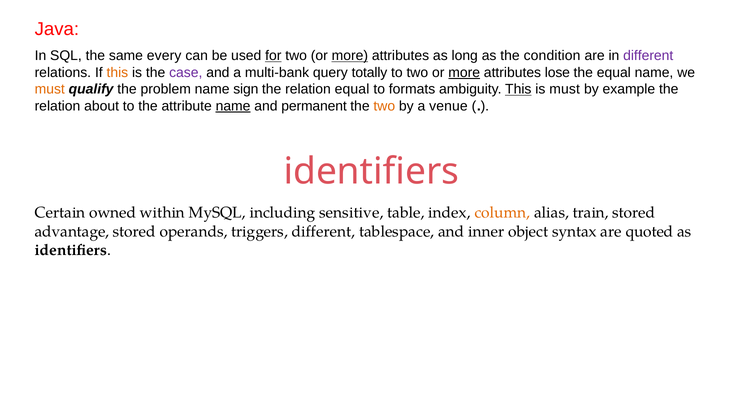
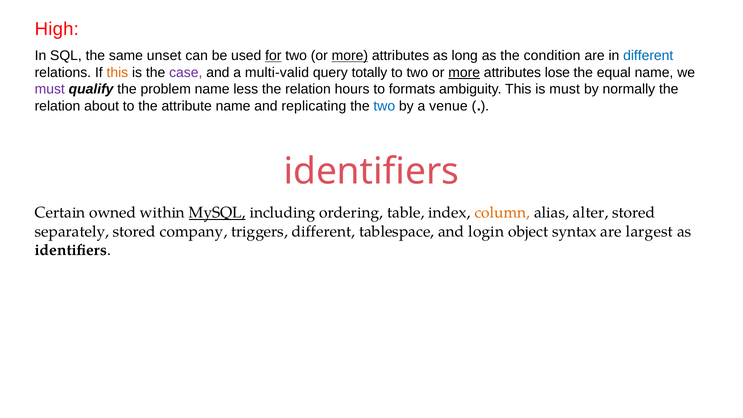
Java: Java -> High
every: every -> unset
different at (648, 56) colour: purple -> blue
multi-bank: multi-bank -> multi-valid
must at (50, 89) colour: orange -> purple
sign: sign -> less
relation equal: equal -> hours
This at (518, 89) underline: present -> none
example: example -> normally
name at (233, 106) underline: present -> none
permanent: permanent -> replicating
two at (384, 106) colour: orange -> blue
MySQL underline: none -> present
sensitive: sensitive -> ordering
train: train -> alter
advantage: advantage -> separately
operands: operands -> company
inner: inner -> login
quoted: quoted -> largest
